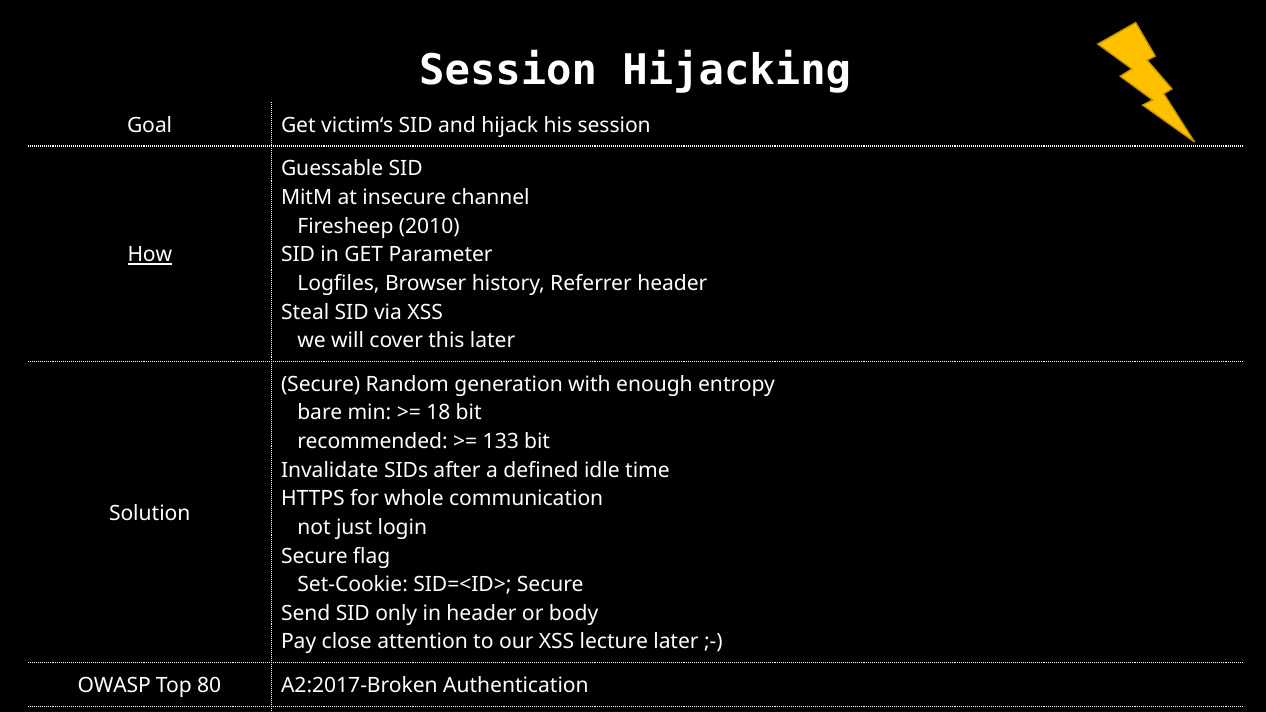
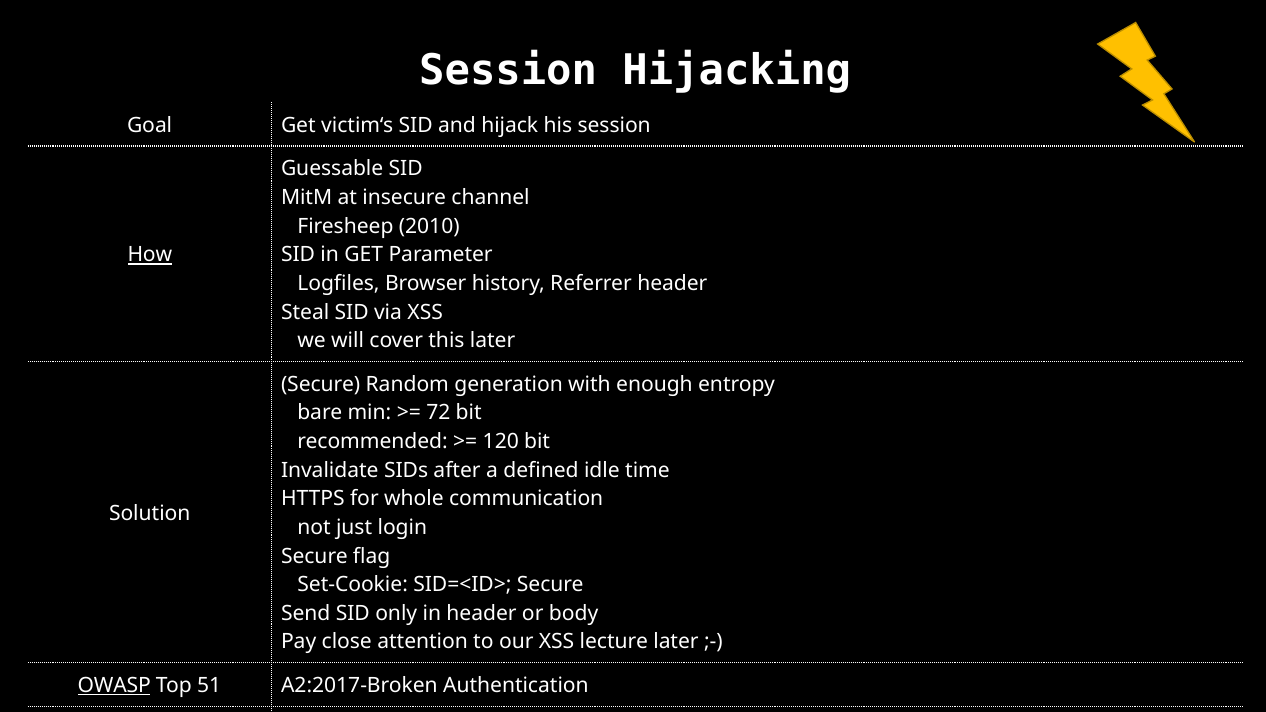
18: 18 -> 72
133: 133 -> 120
OWASP underline: none -> present
80: 80 -> 51
